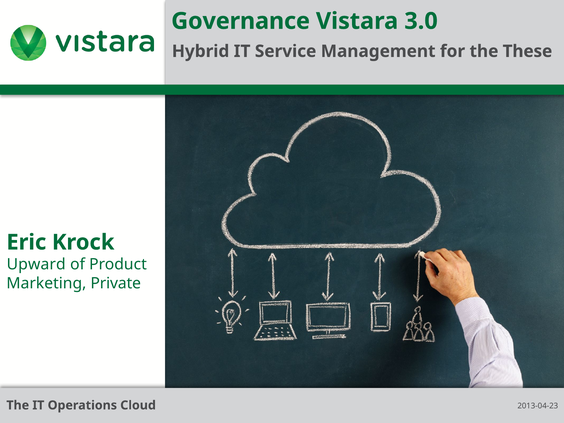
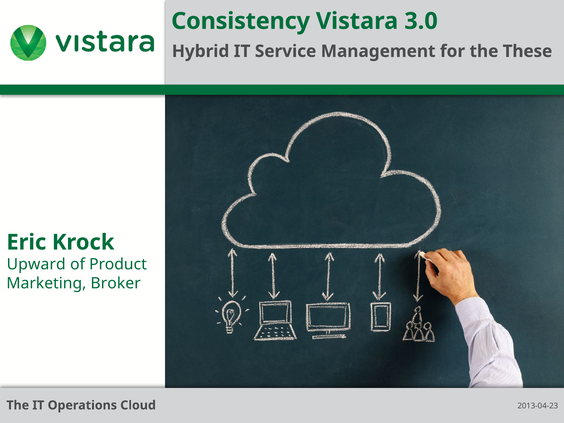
Governance: Governance -> Consistency
Private: Private -> Broker
